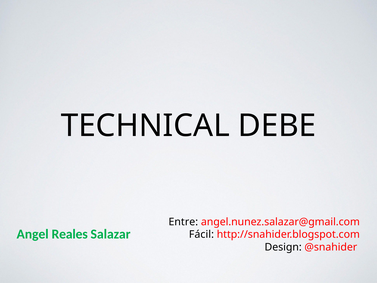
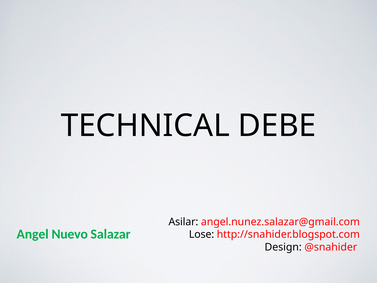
Entre: Entre -> Asilar
Reales: Reales -> Nuevo
Fácil: Fácil -> Lose
